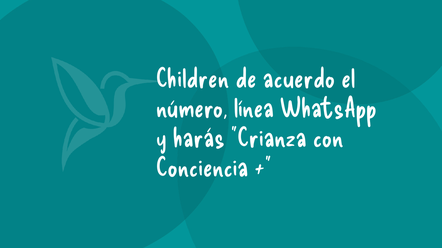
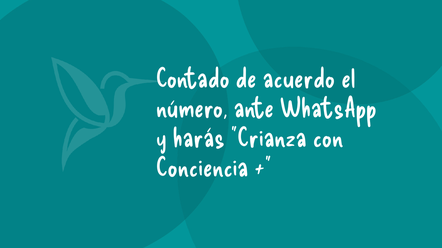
Children: Children -> Contado
línea: línea -> ante
